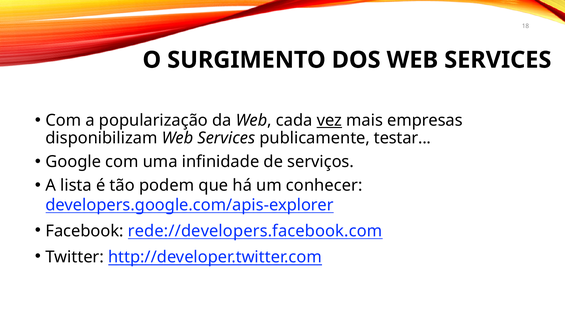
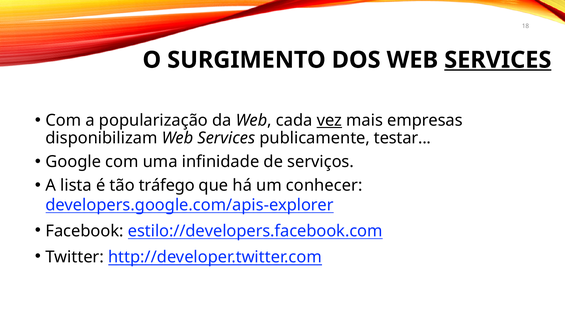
SERVICES at (498, 60) underline: none -> present
podem: podem -> tráfego
rede://developers.facebook.com: rede://developers.facebook.com -> estilo://developers.facebook.com
